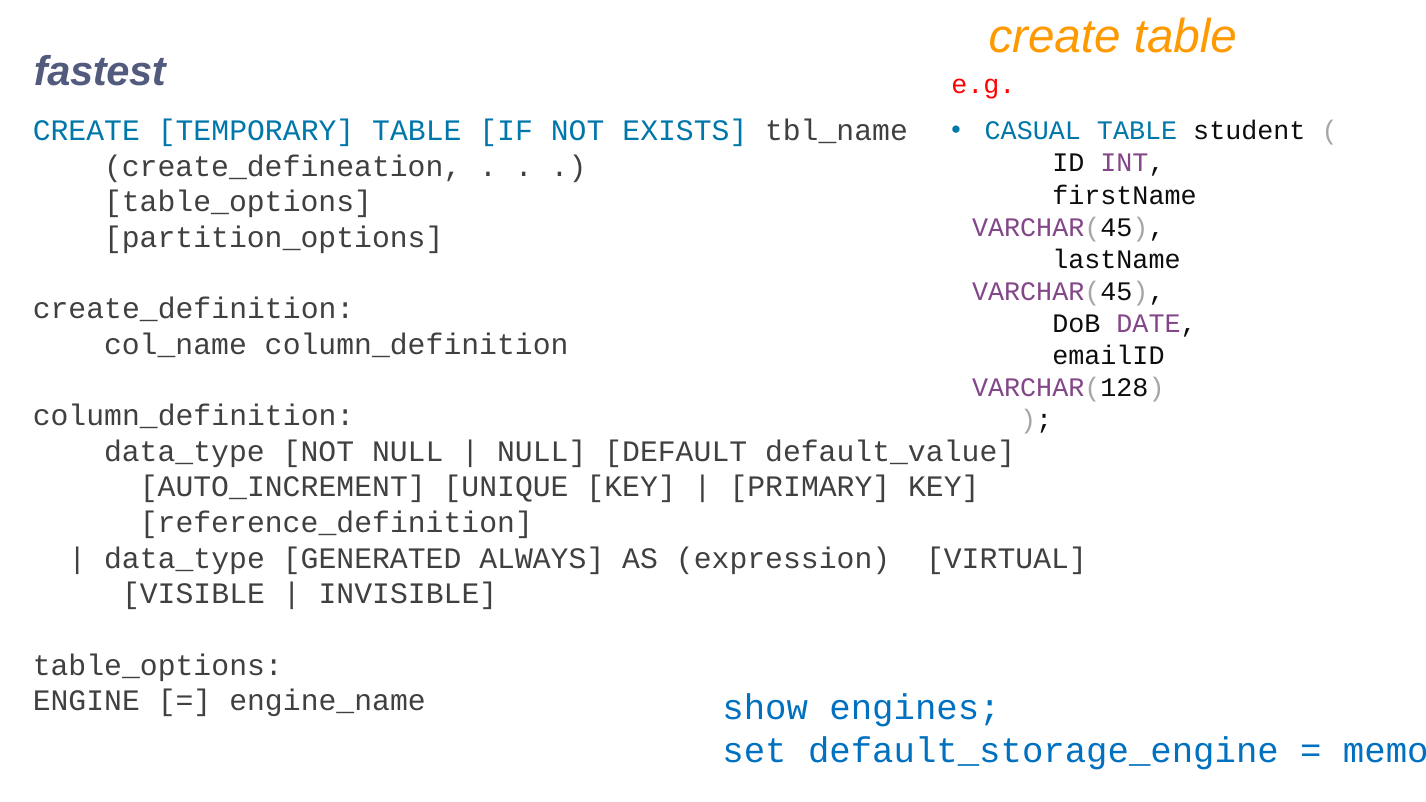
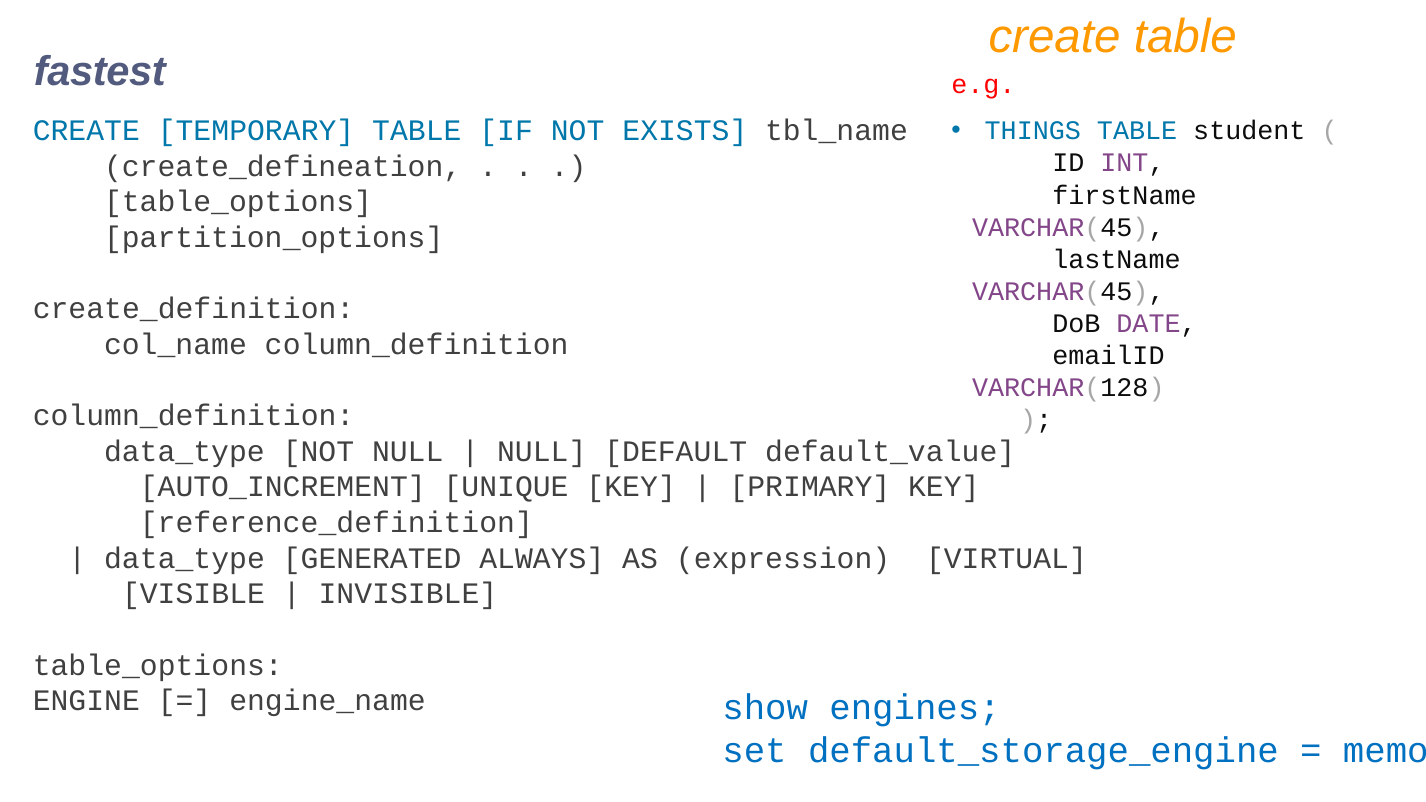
CASUAL: CASUAL -> THINGS
